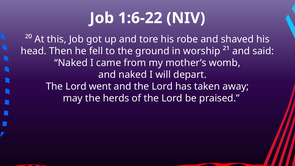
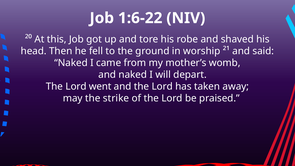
herds: herds -> strike
